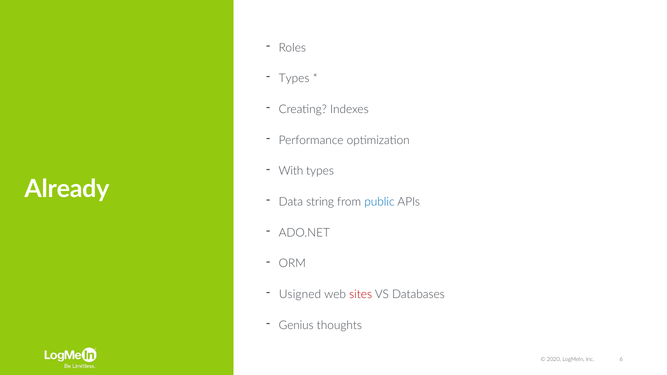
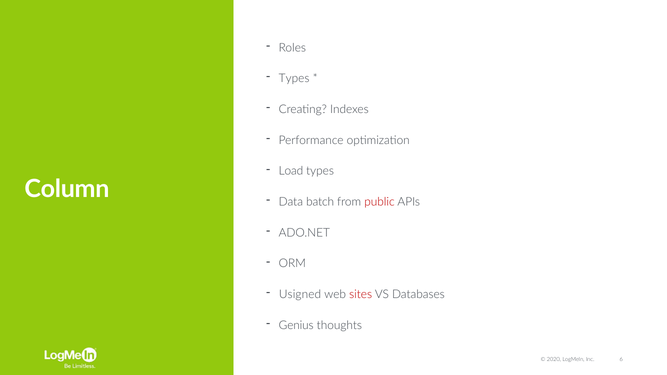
With: With -> Load
Already: Already -> Column
string: string -> batch
public colour: blue -> red
